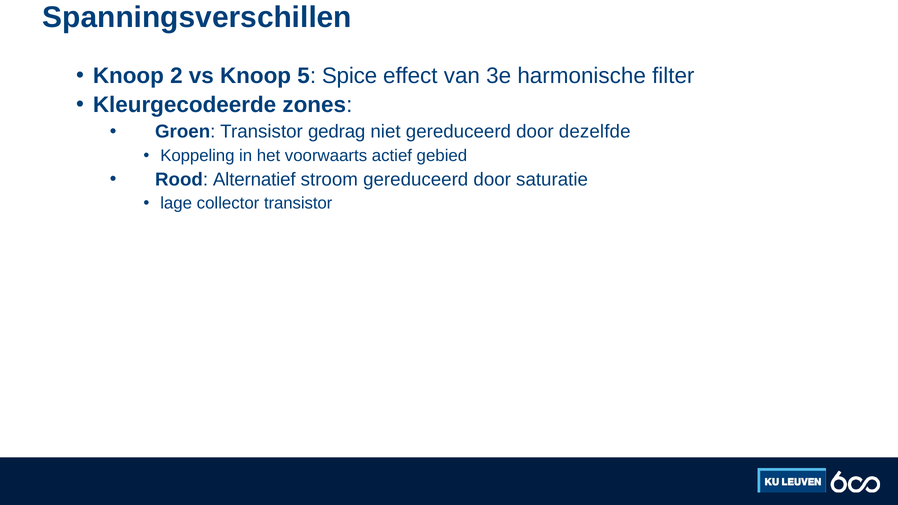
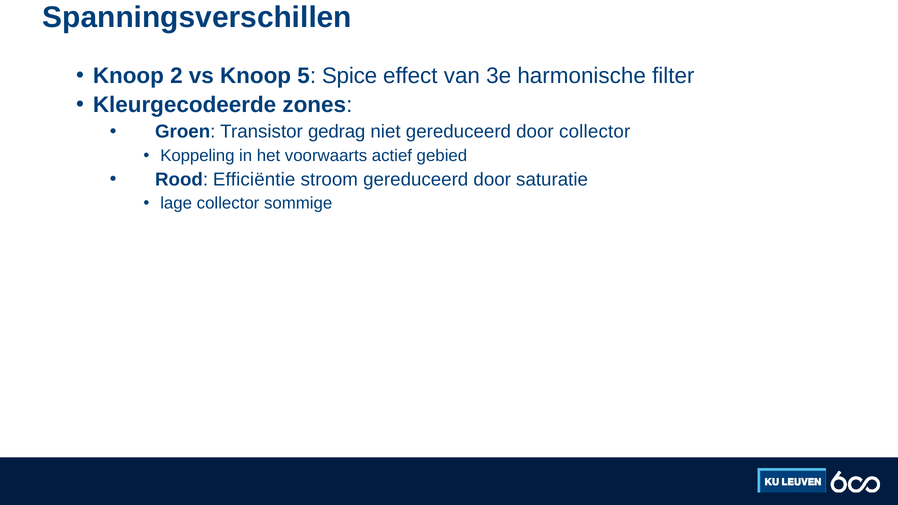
door dezelfde: dezelfde -> collector
Alternatief: Alternatief -> Efficiëntie
collector transistor: transistor -> sommige
